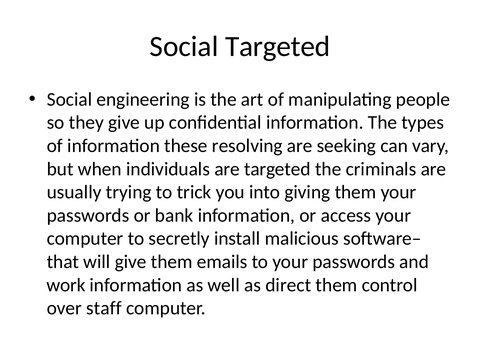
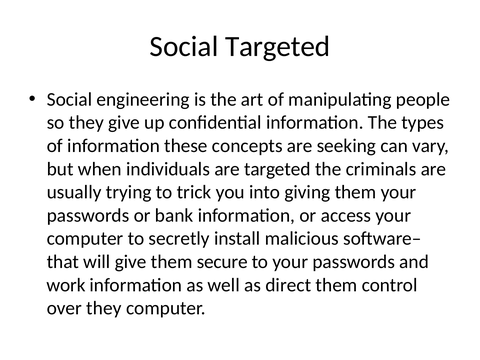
resolving: resolving -> concepts
emails: emails -> secure
over staff: staff -> they
